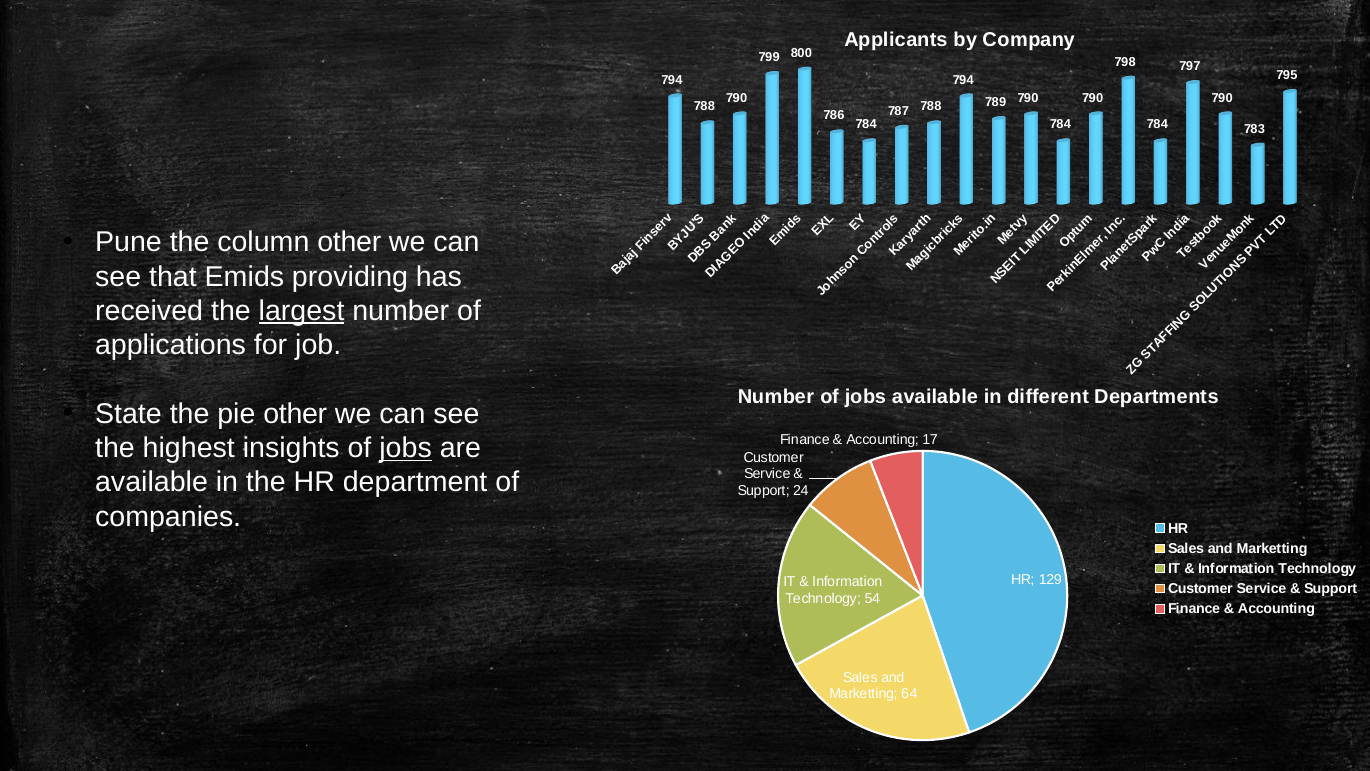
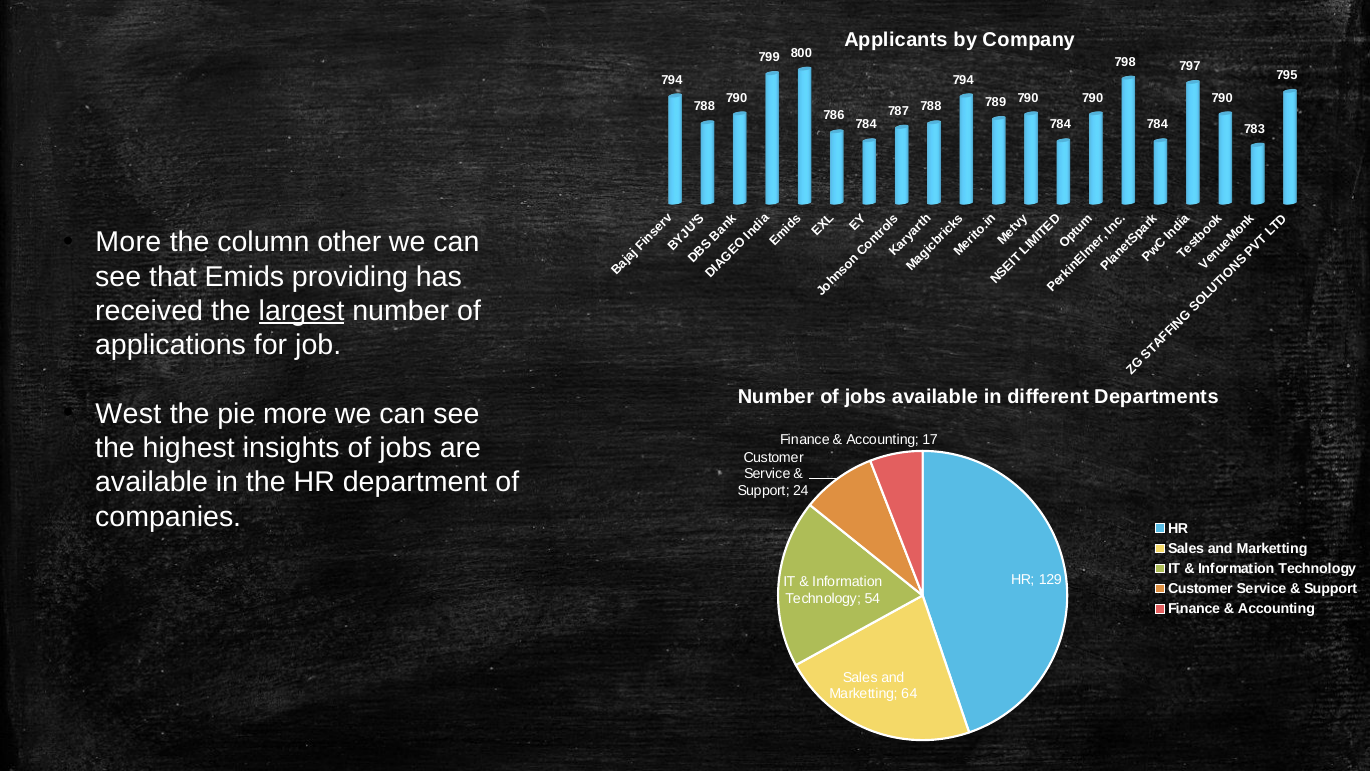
Pune at (128, 242): Pune -> More
State: State -> West
pie other: other -> more
jobs at (406, 448) underline: present -> none
